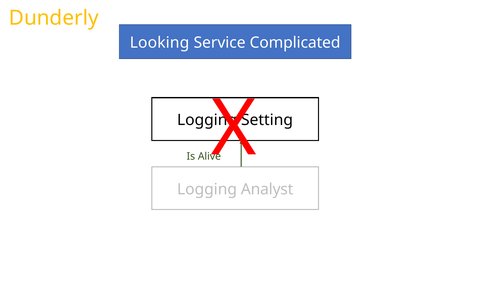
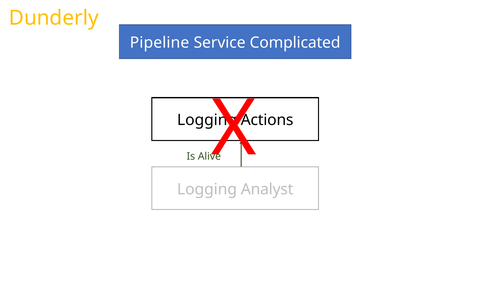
Looking: Looking -> Pipeline
Setting: Setting -> Actions
